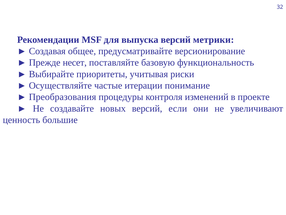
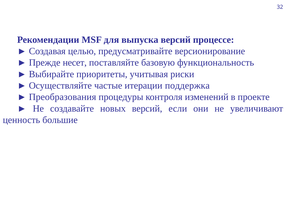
метрики: метрики -> процессе
общее: общее -> целью
понимание: понимание -> поддержка
